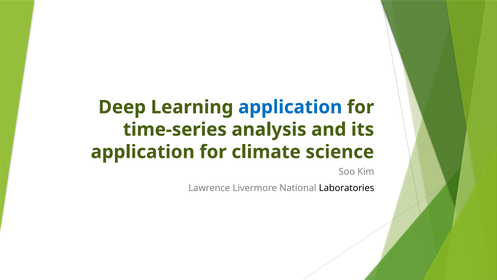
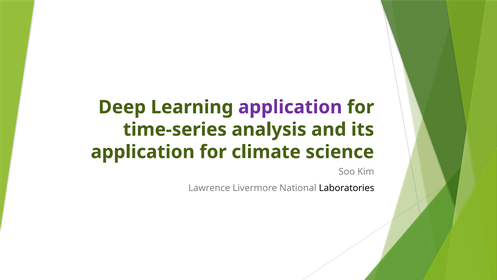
application at (290, 107) colour: blue -> purple
